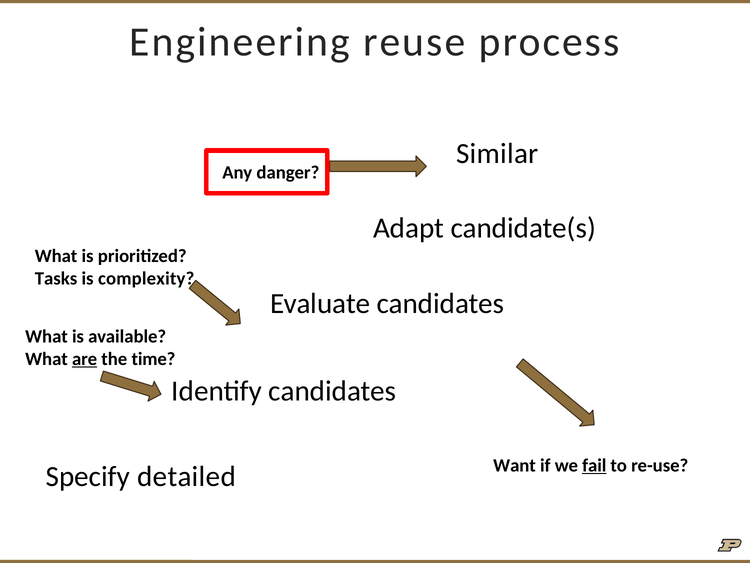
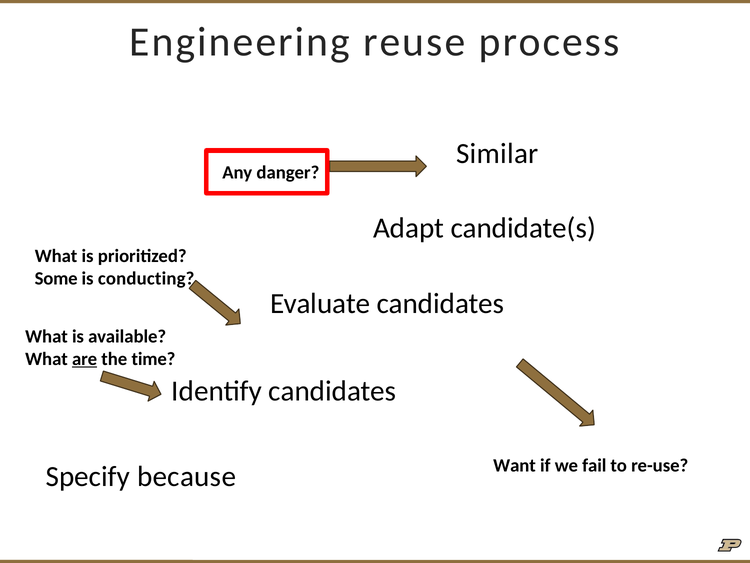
Tasks: Tasks -> Some
complexity: complexity -> conducting
fail underline: present -> none
detailed: detailed -> because
